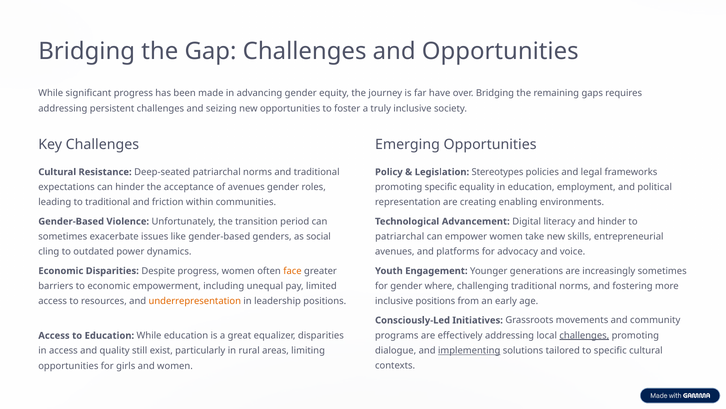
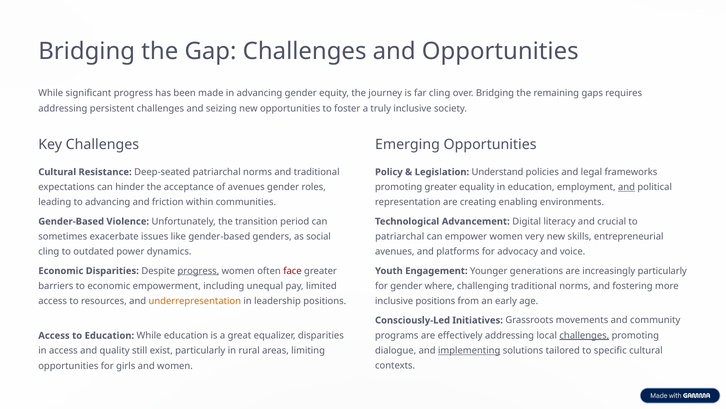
far have: have -> cling
Stereotypes: Stereotypes -> Understand
promoting specific: specific -> greater
and at (627, 187) underline: none -> present
to traditional: traditional -> advancing
and hinder: hinder -> crucial
take: take -> very
progress at (198, 270) underline: none -> present
face colour: orange -> red
increasingly sometimes: sometimes -> particularly
